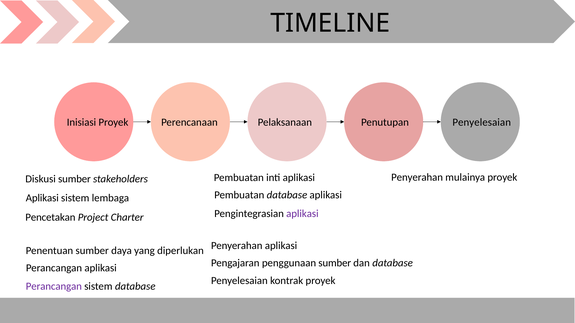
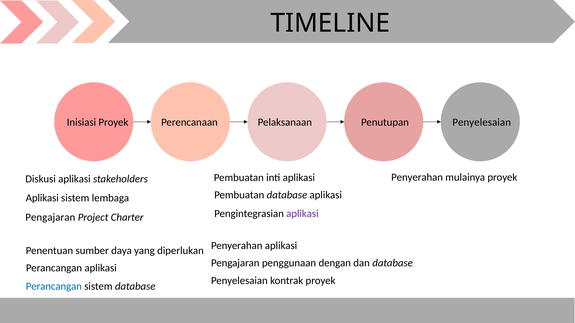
Diskusi sumber: sumber -> aplikasi
Pencetakan at (50, 217): Pencetakan -> Pengajaran
penggunaan sumber: sumber -> dengan
Perancangan at (54, 287) colour: purple -> blue
